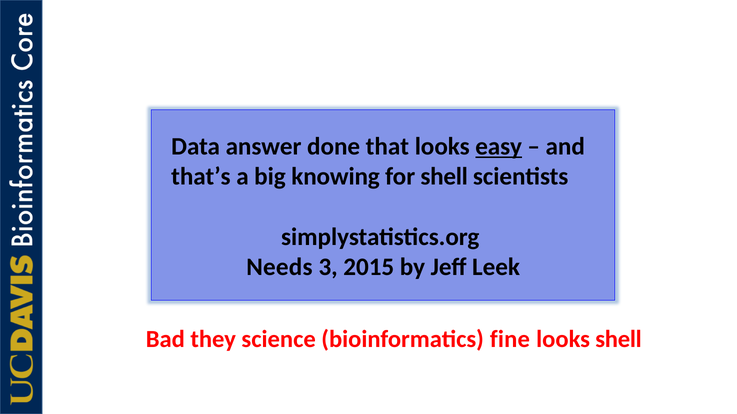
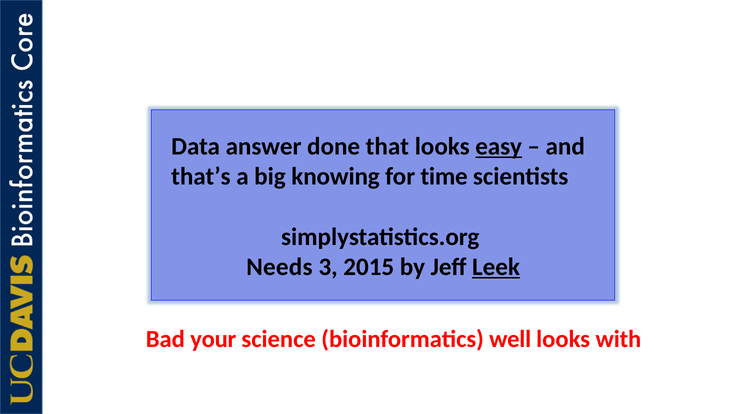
for shell: shell -> time
Leek underline: none -> present
they: they -> your
fine: fine -> well
looks shell: shell -> with
